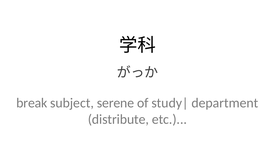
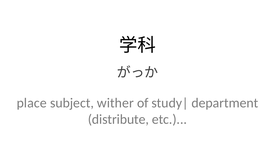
break: break -> place
serene: serene -> wither
